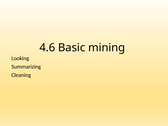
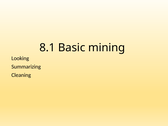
4.6: 4.6 -> 8.1
